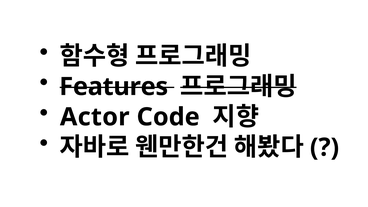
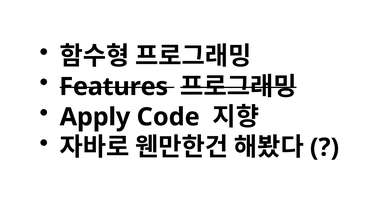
Actor: Actor -> Apply
